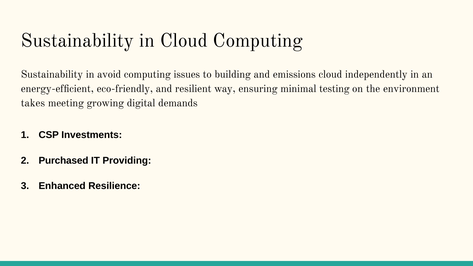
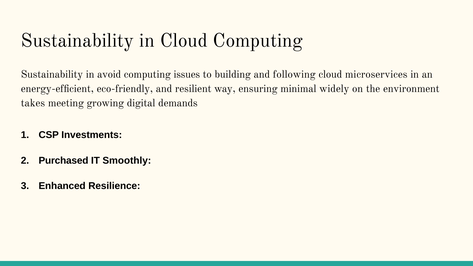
emissions: emissions -> following
independently: independently -> microservices
testing: testing -> widely
Providing: Providing -> Smoothly
